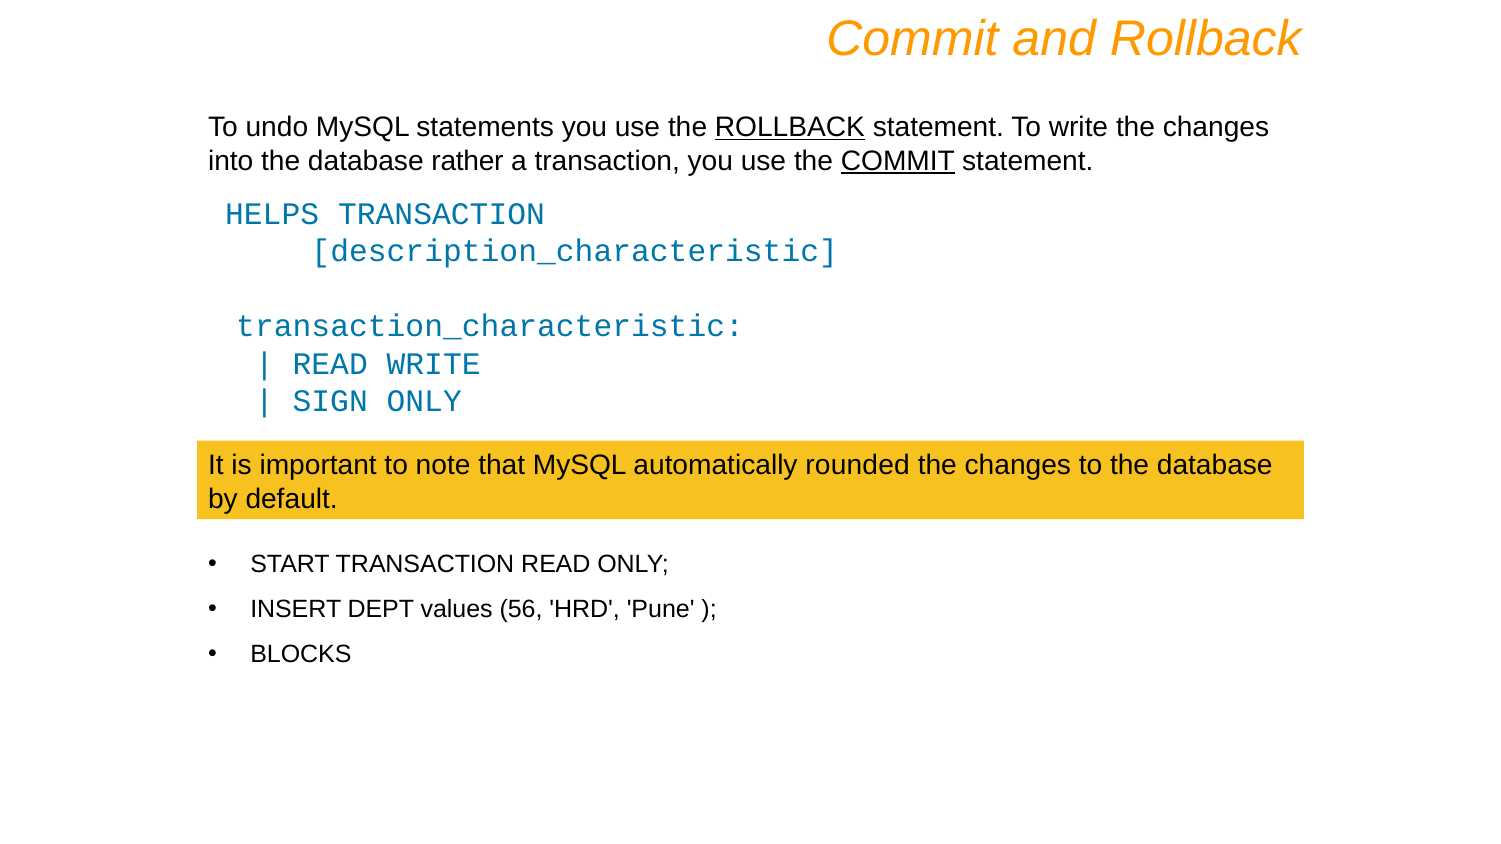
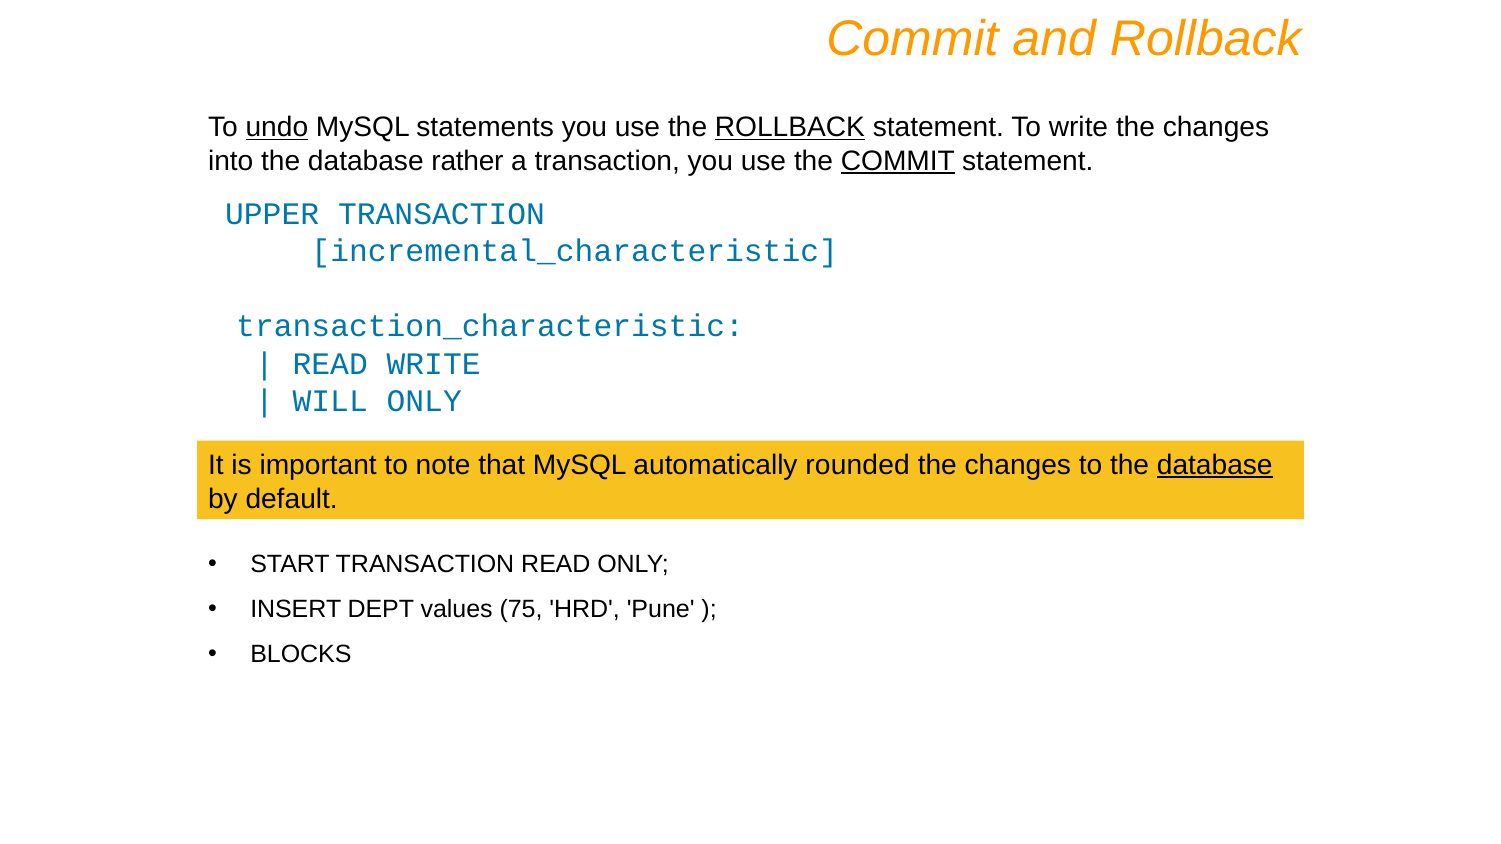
undo underline: none -> present
HELPS: HELPS -> UPPER
description_characteristic: description_characteristic -> incremental_characteristic
SIGN: SIGN -> WILL
database at (1215, 465) underline: none -> present
56: 56 -> 75
